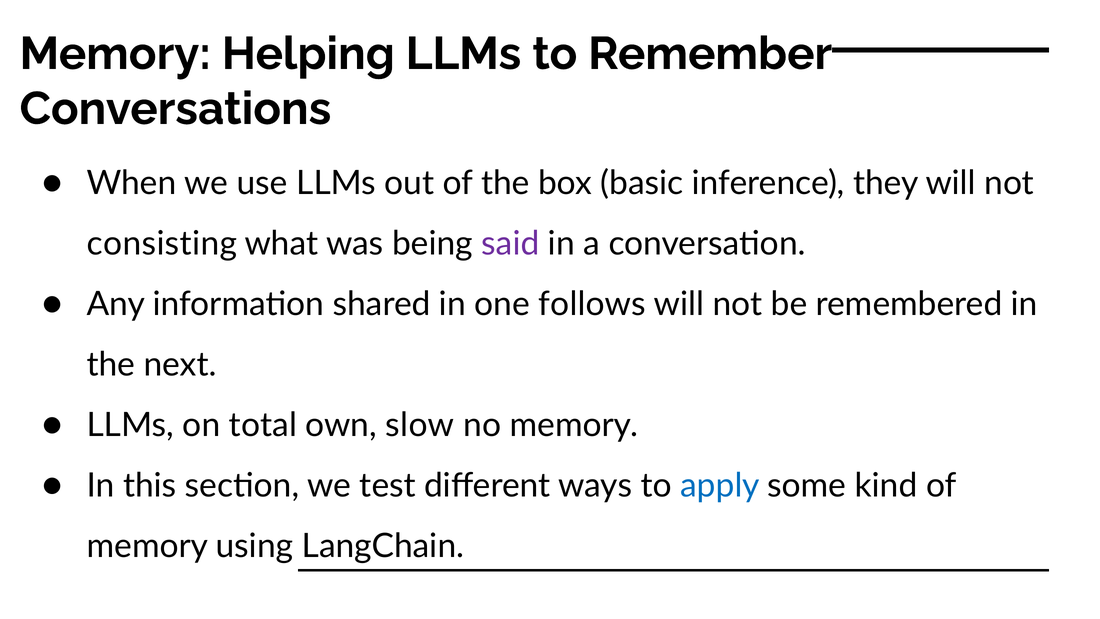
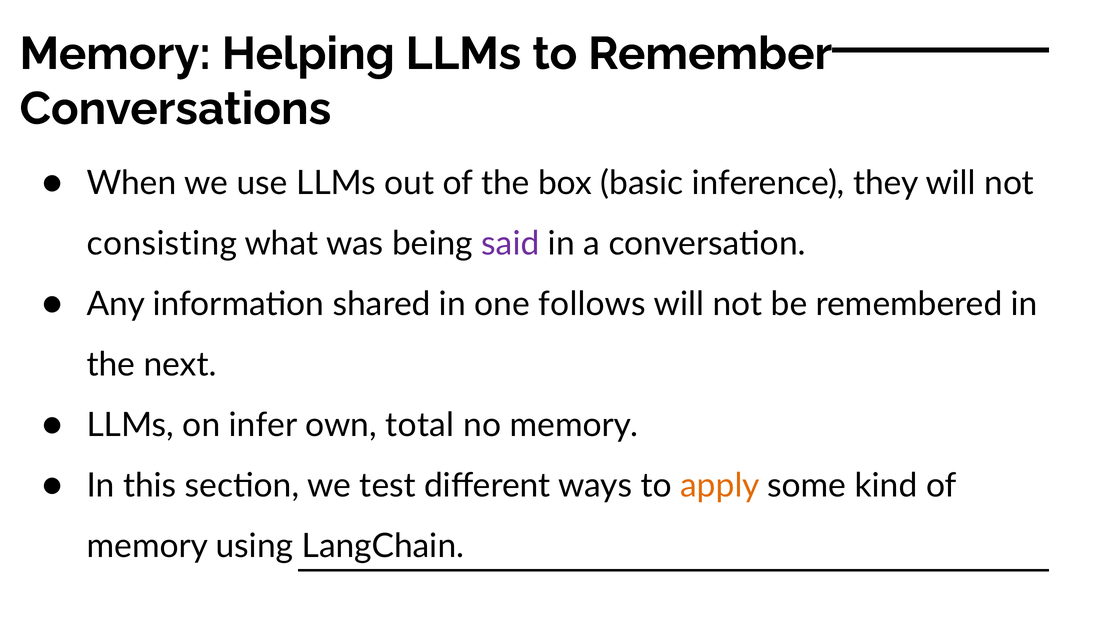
total: total -> infer
slow: slow -> total
apply colour: blue -> orange
